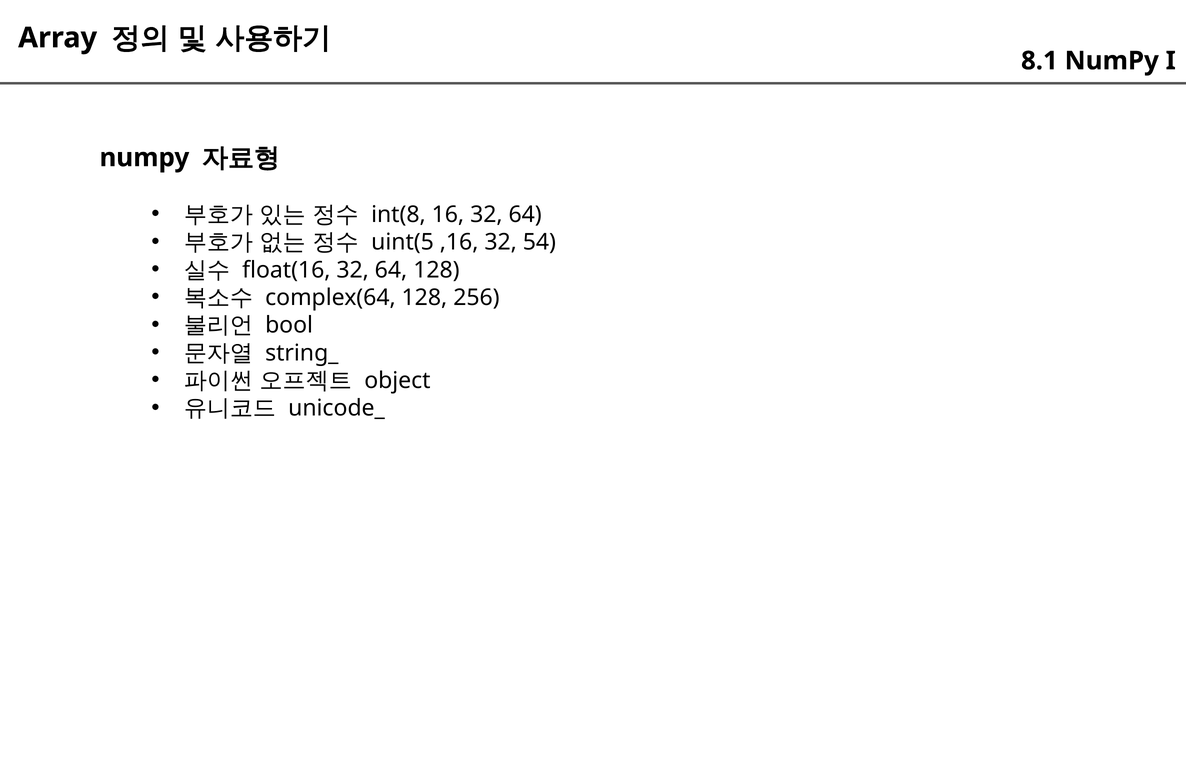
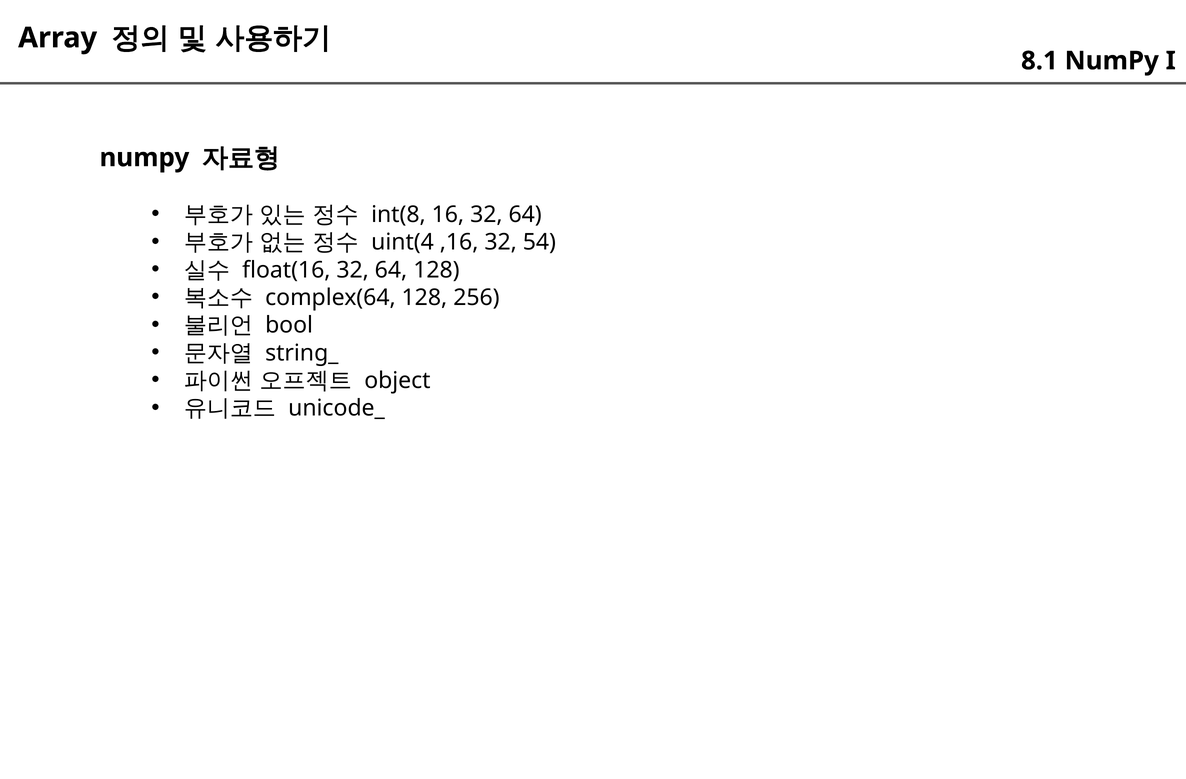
uint(5: uint(5 -> uint(4
